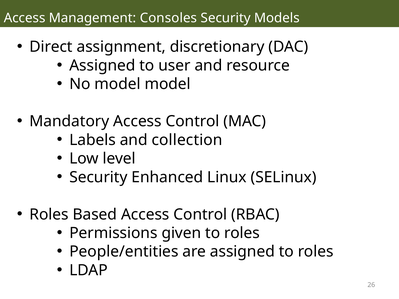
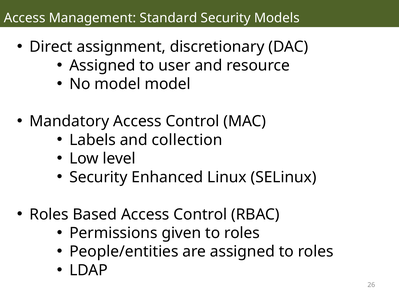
Consoles: Consoles -> Standard
